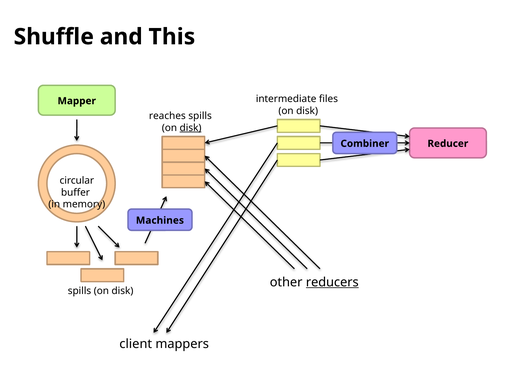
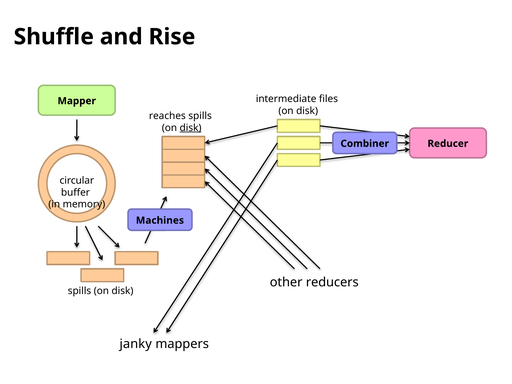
This: This -> Rise
reducers underline: present -> none
client: client -> janky
